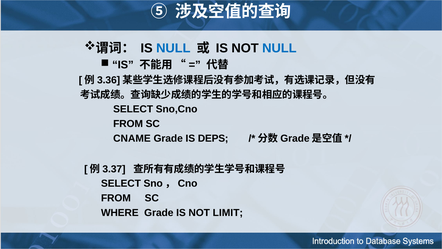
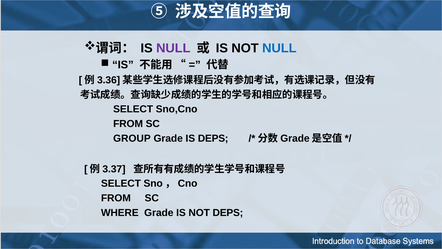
NULL at (173, 48) colour: blue -> purple
CNAME: CNAME -> GROUP
NOT LIMIT: LIMIT -> DEPS
